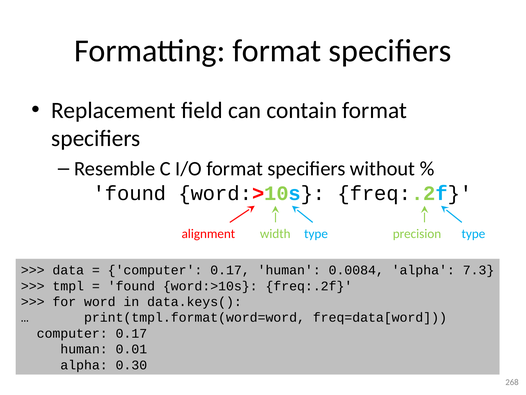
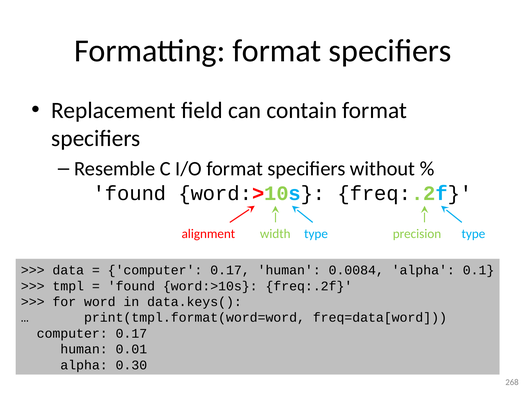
7.3: 7.3 -> 0.1
